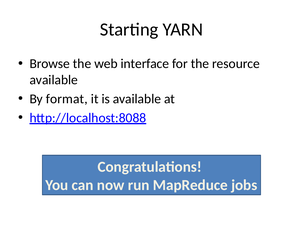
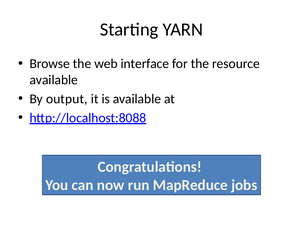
format: format -> output
